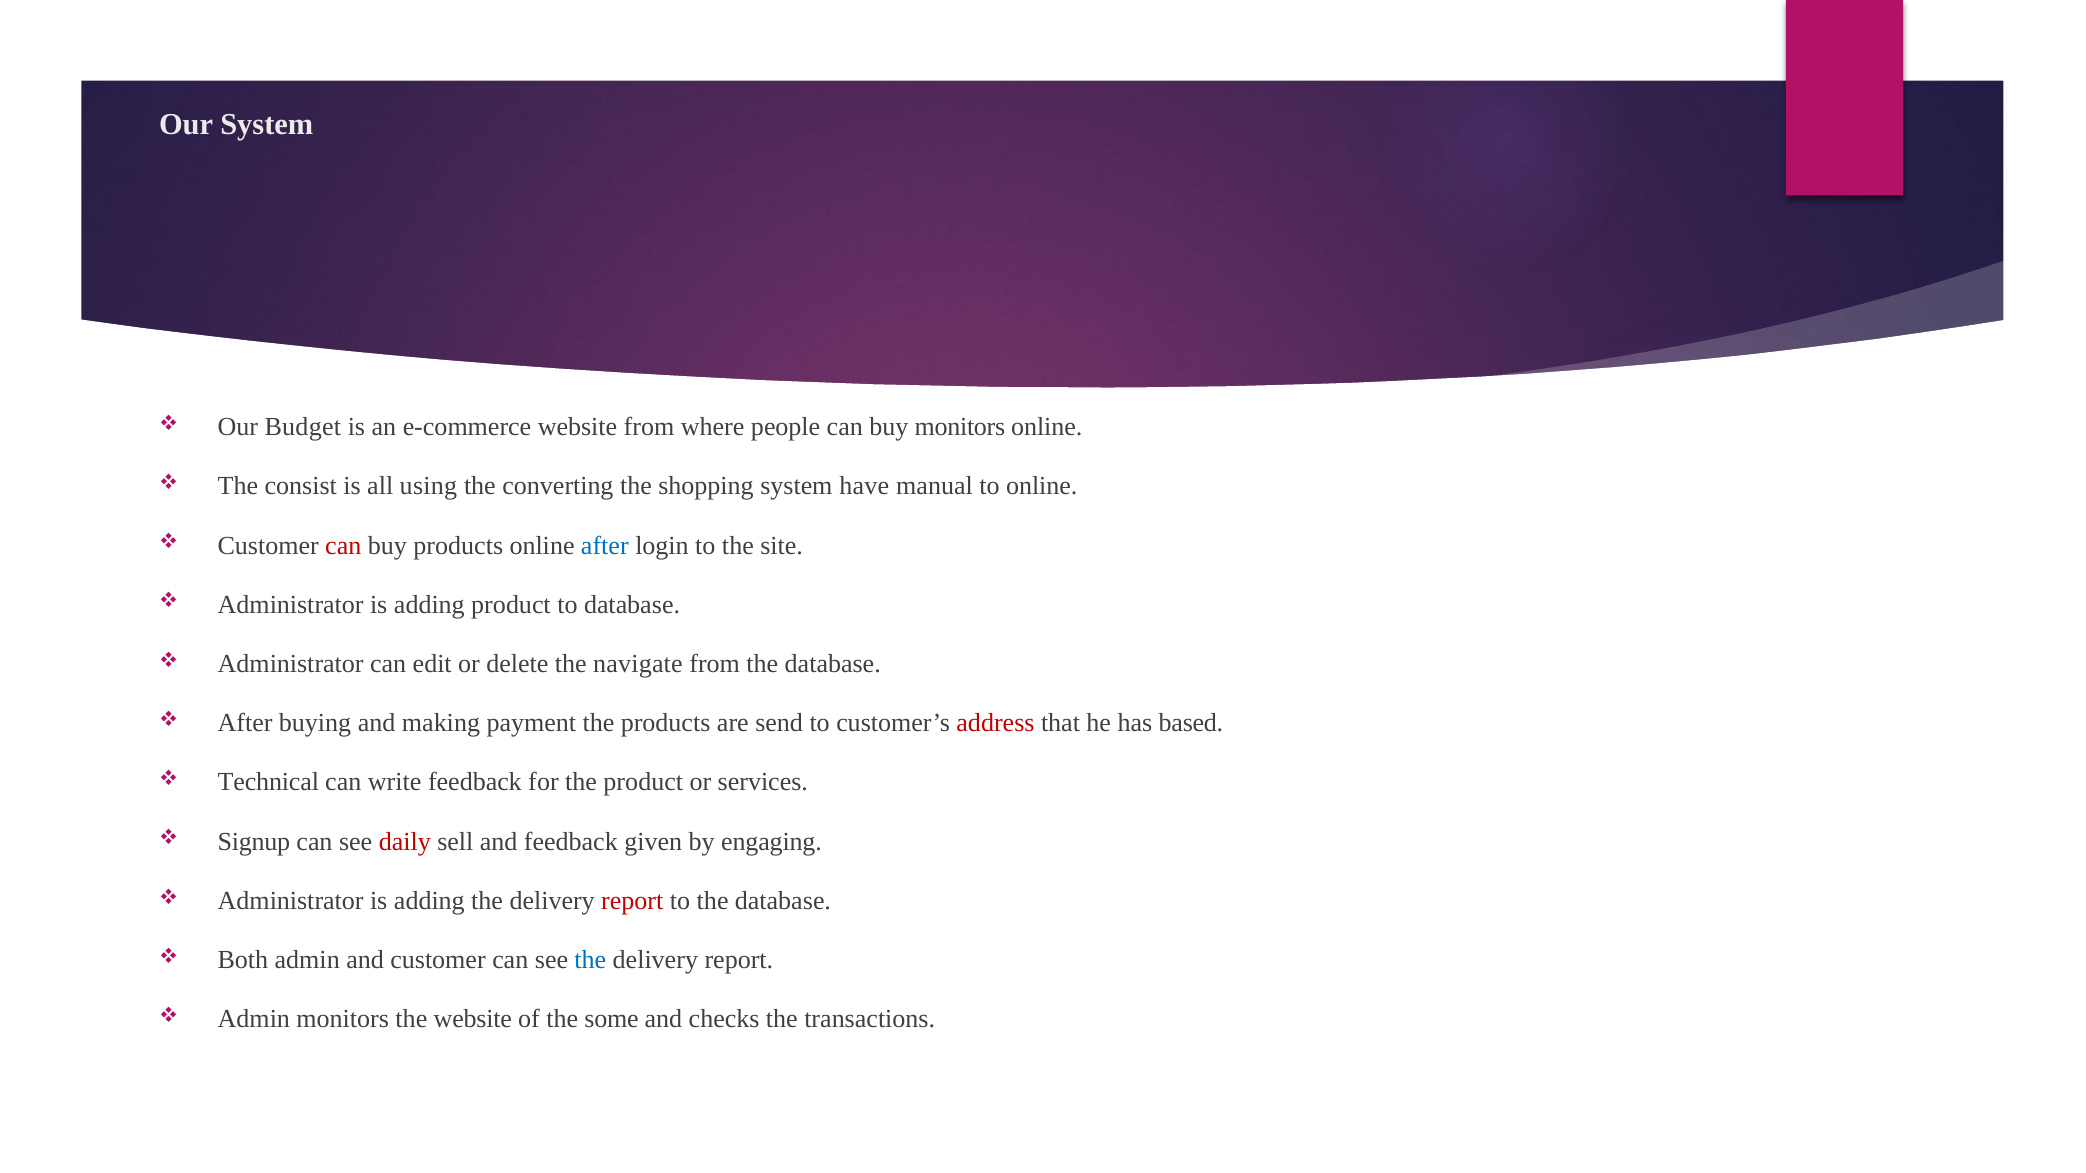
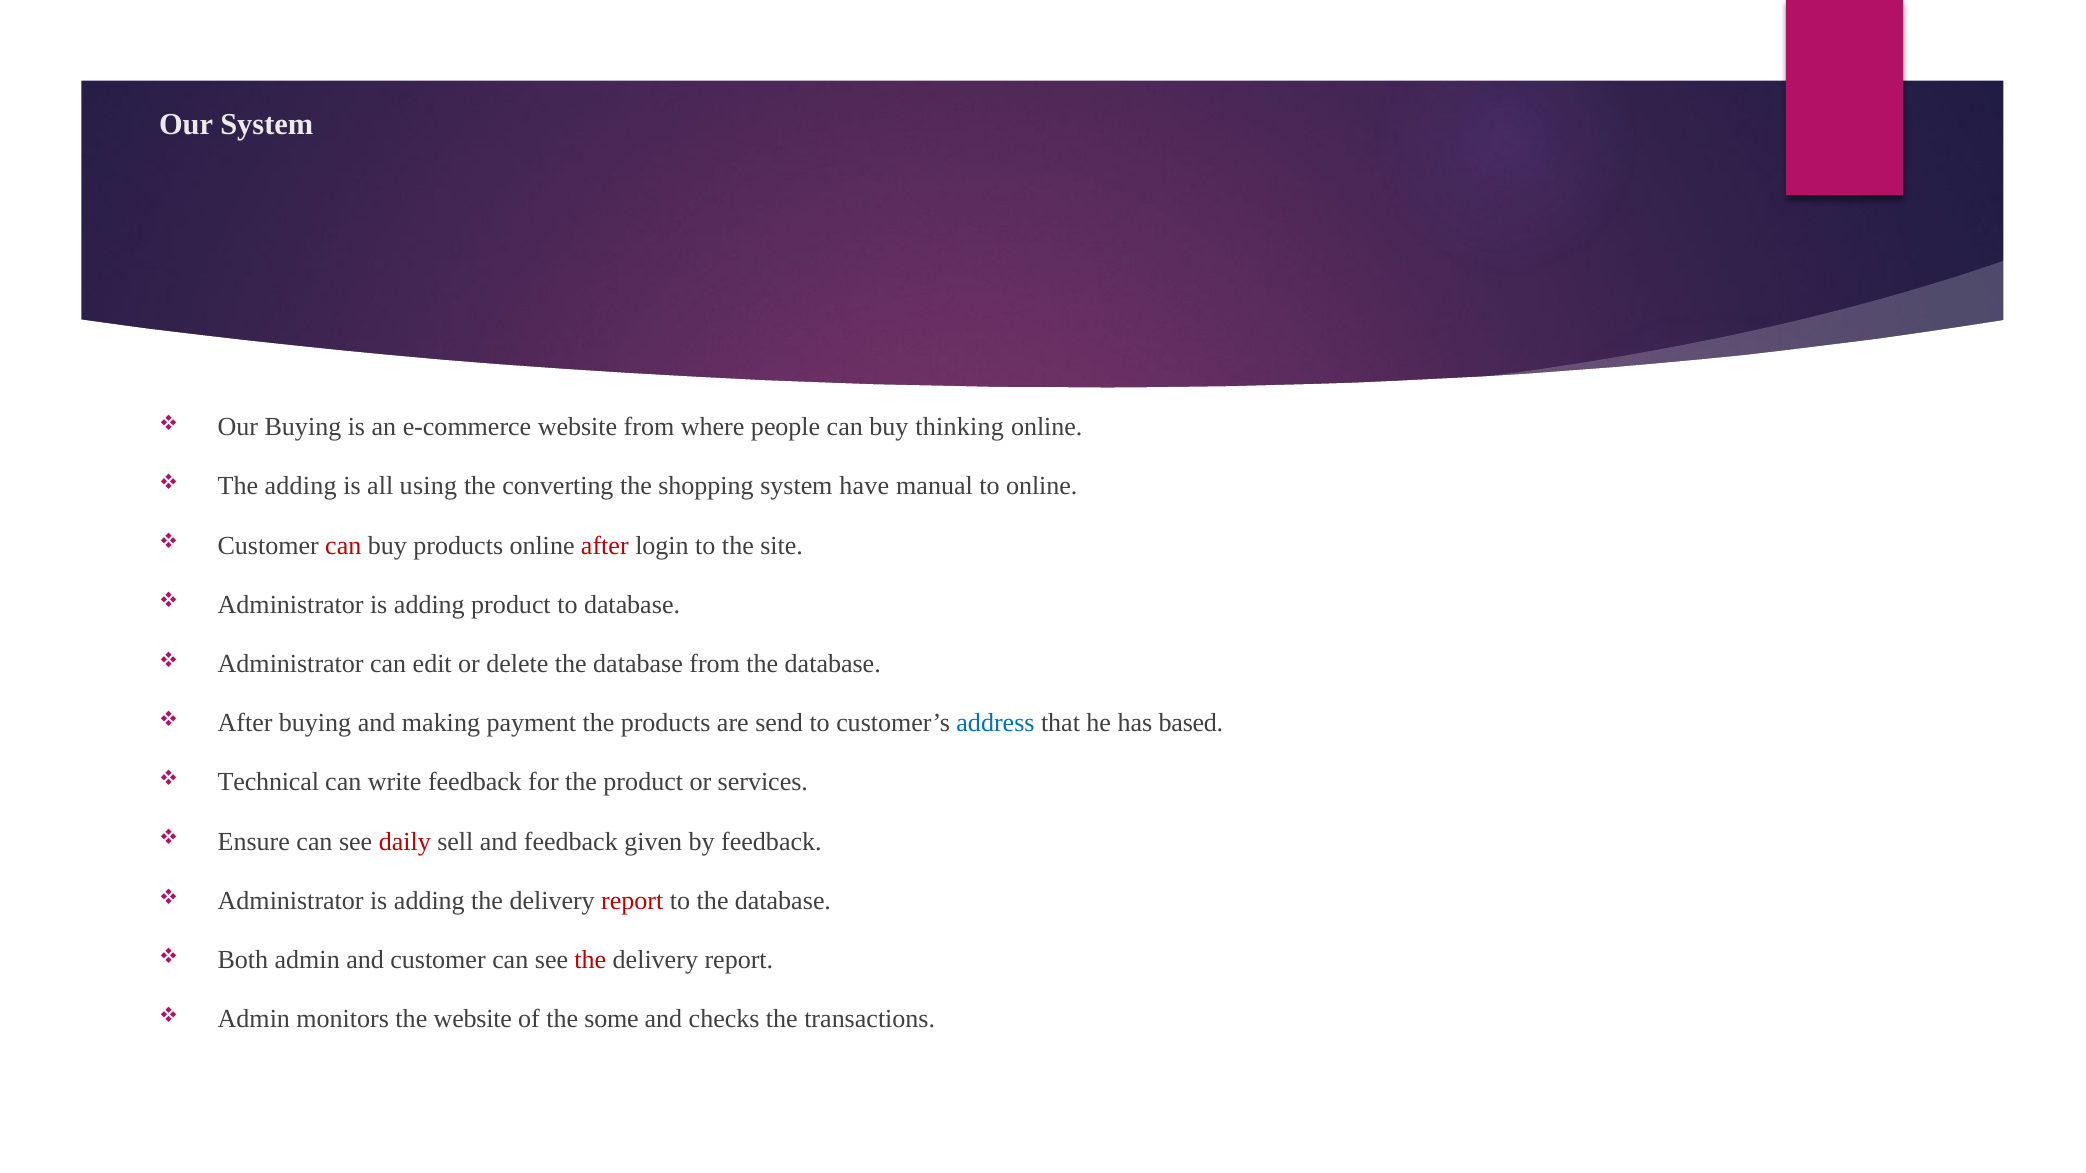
Our Budget: Budget -> Buying
buy monitors: monitors -> thinking
The consist: consist -> adding
after at (605, 546) colour: blue -> red
delete the navigate: navigate -> database
address colour: red -> blue
Signup: Signup -> Ensure
by engaging: engaging -> feedback
the at (590, 960) colour: blue -> red
